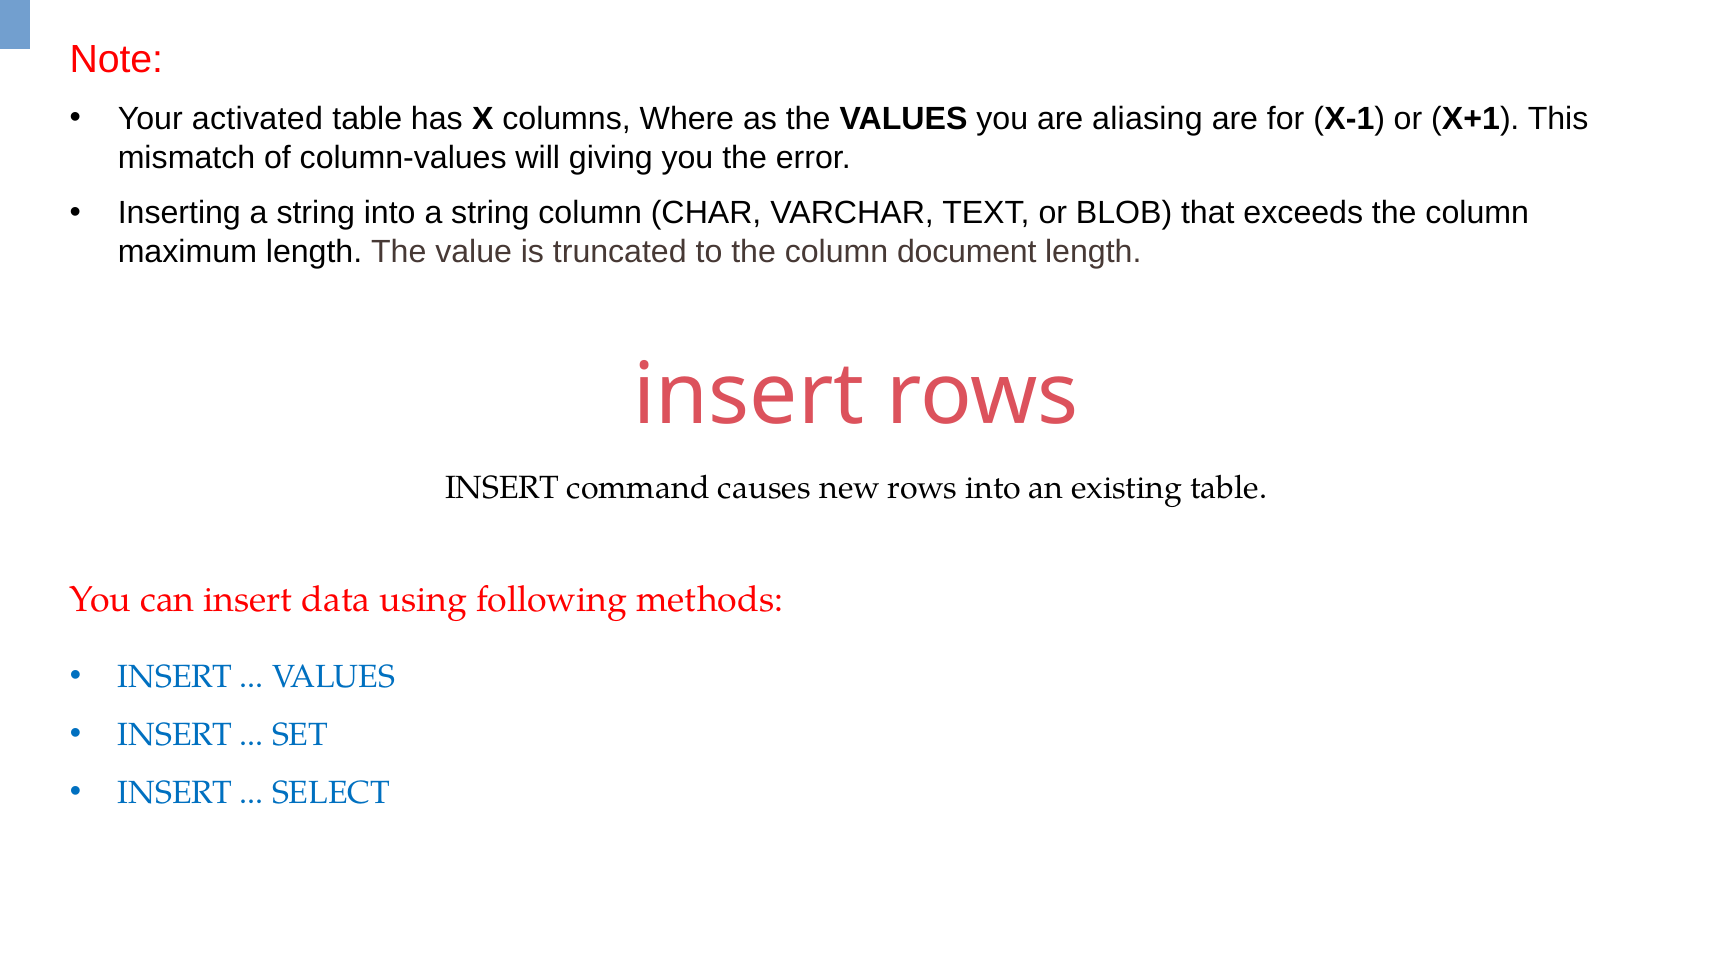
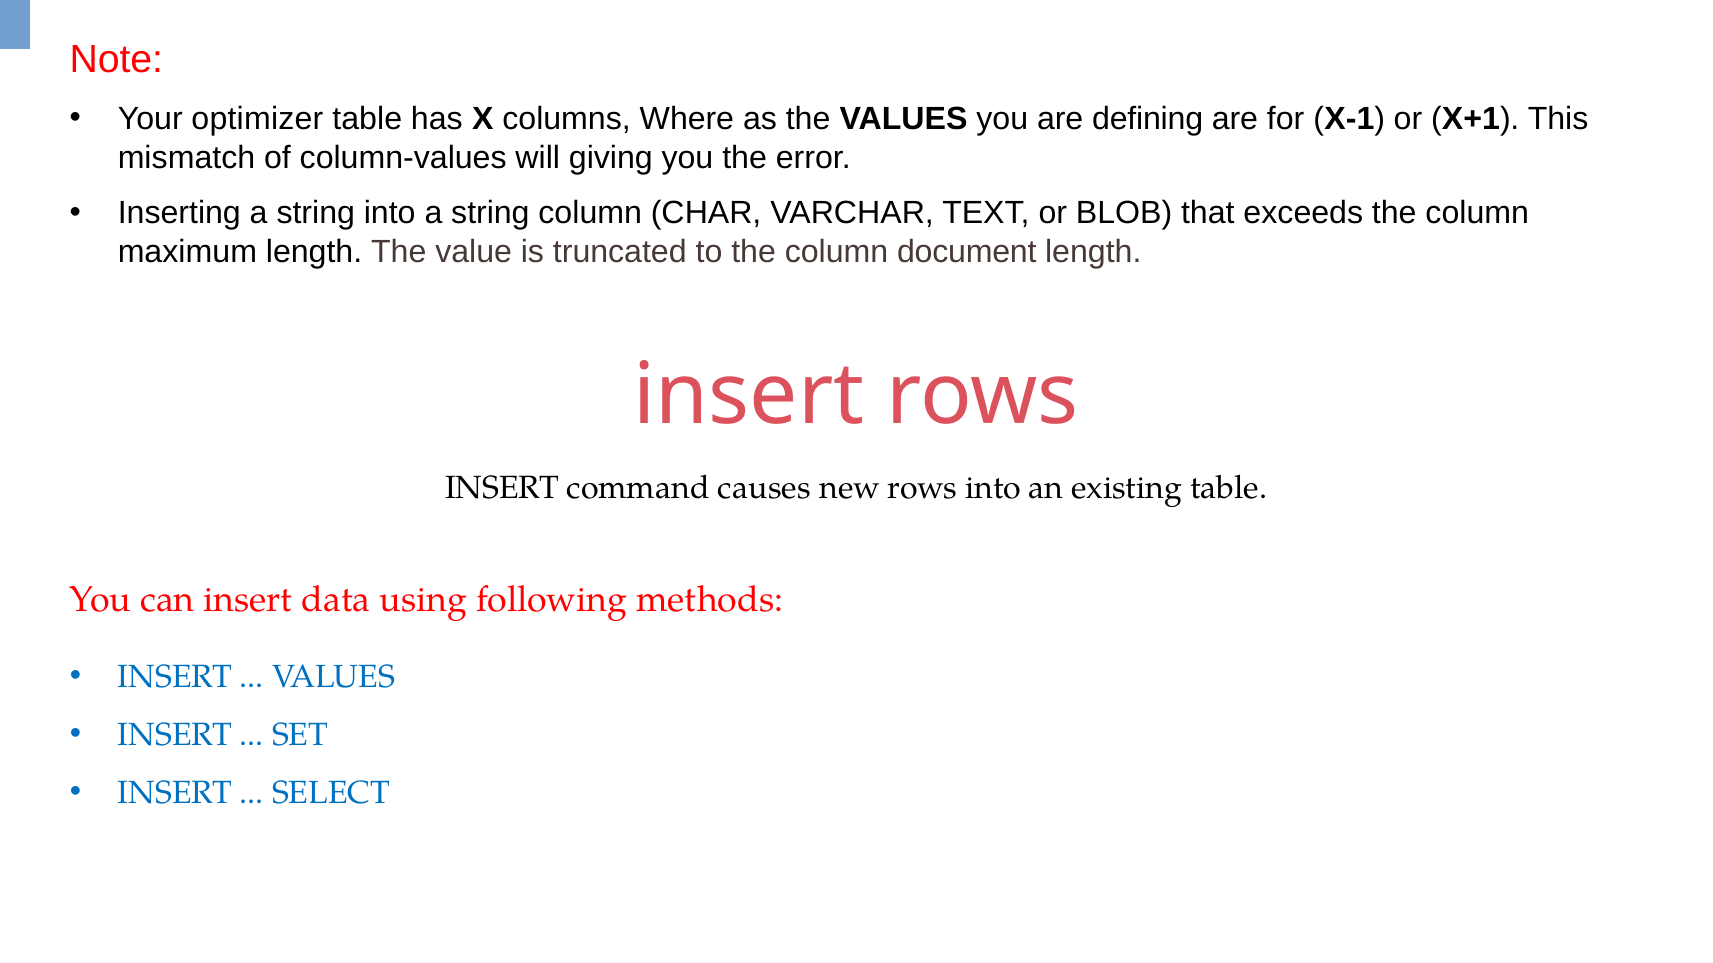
activated: activated -> optimizer
aliasing: aliasing -> defining
